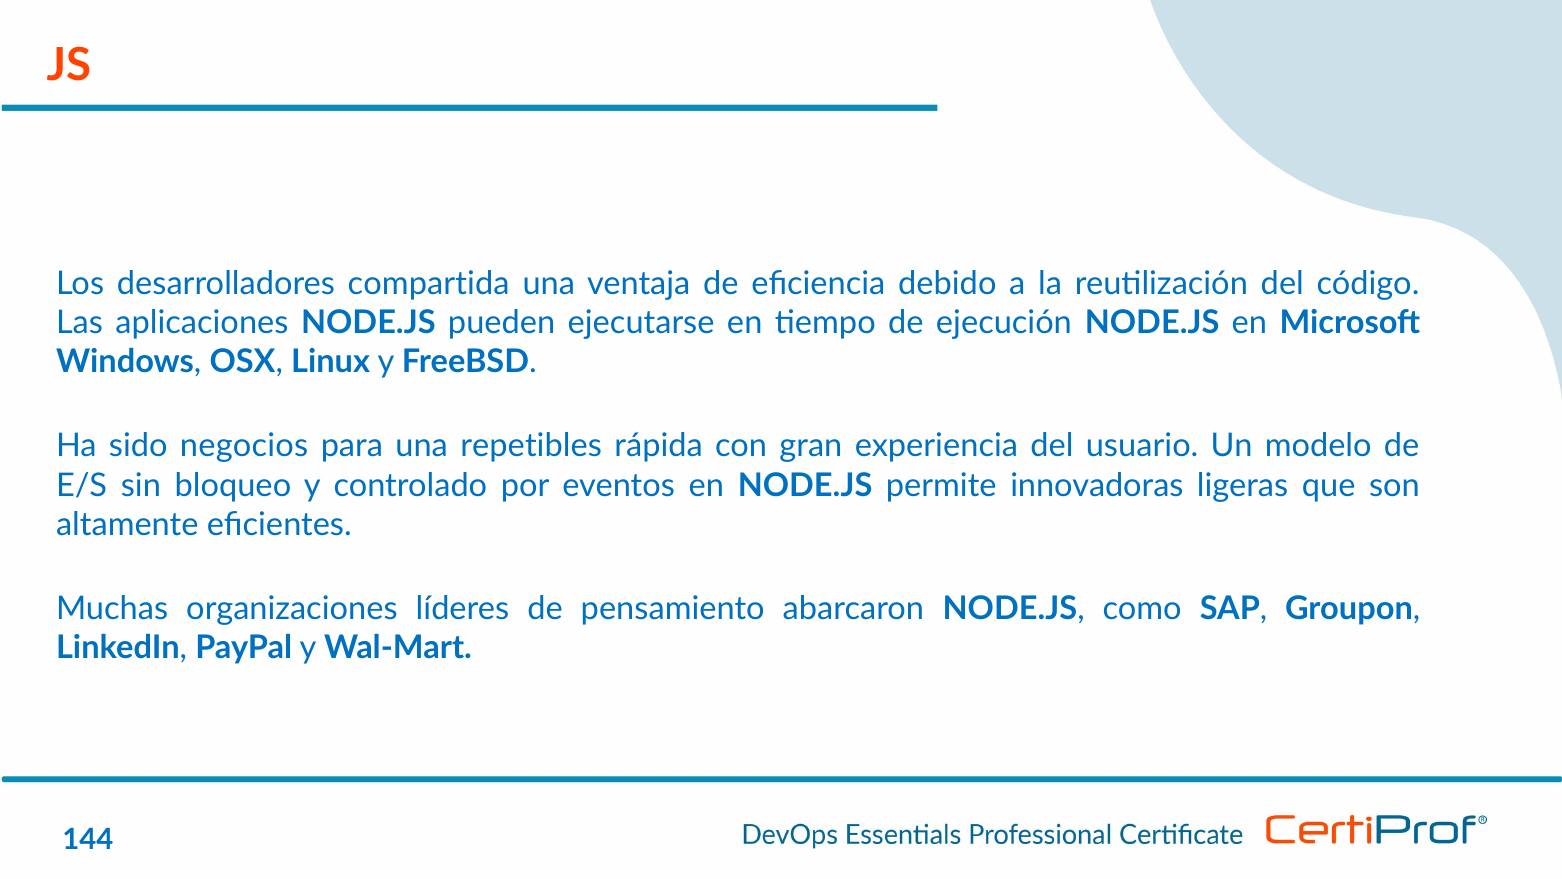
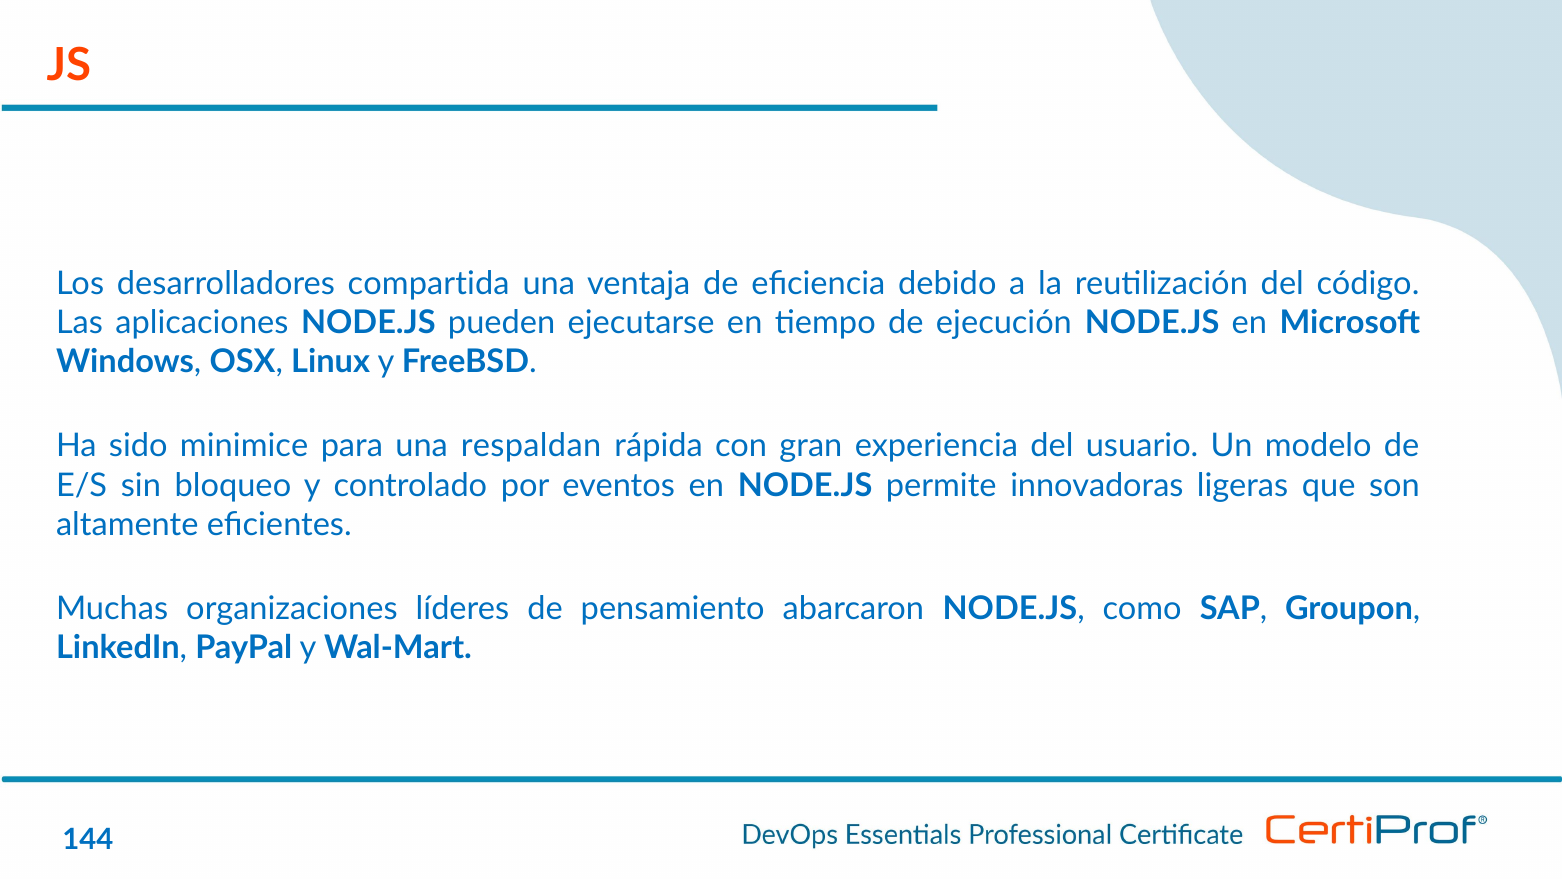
negocios: negocios -> minimice
repetibles: repetibles -> respaldan
